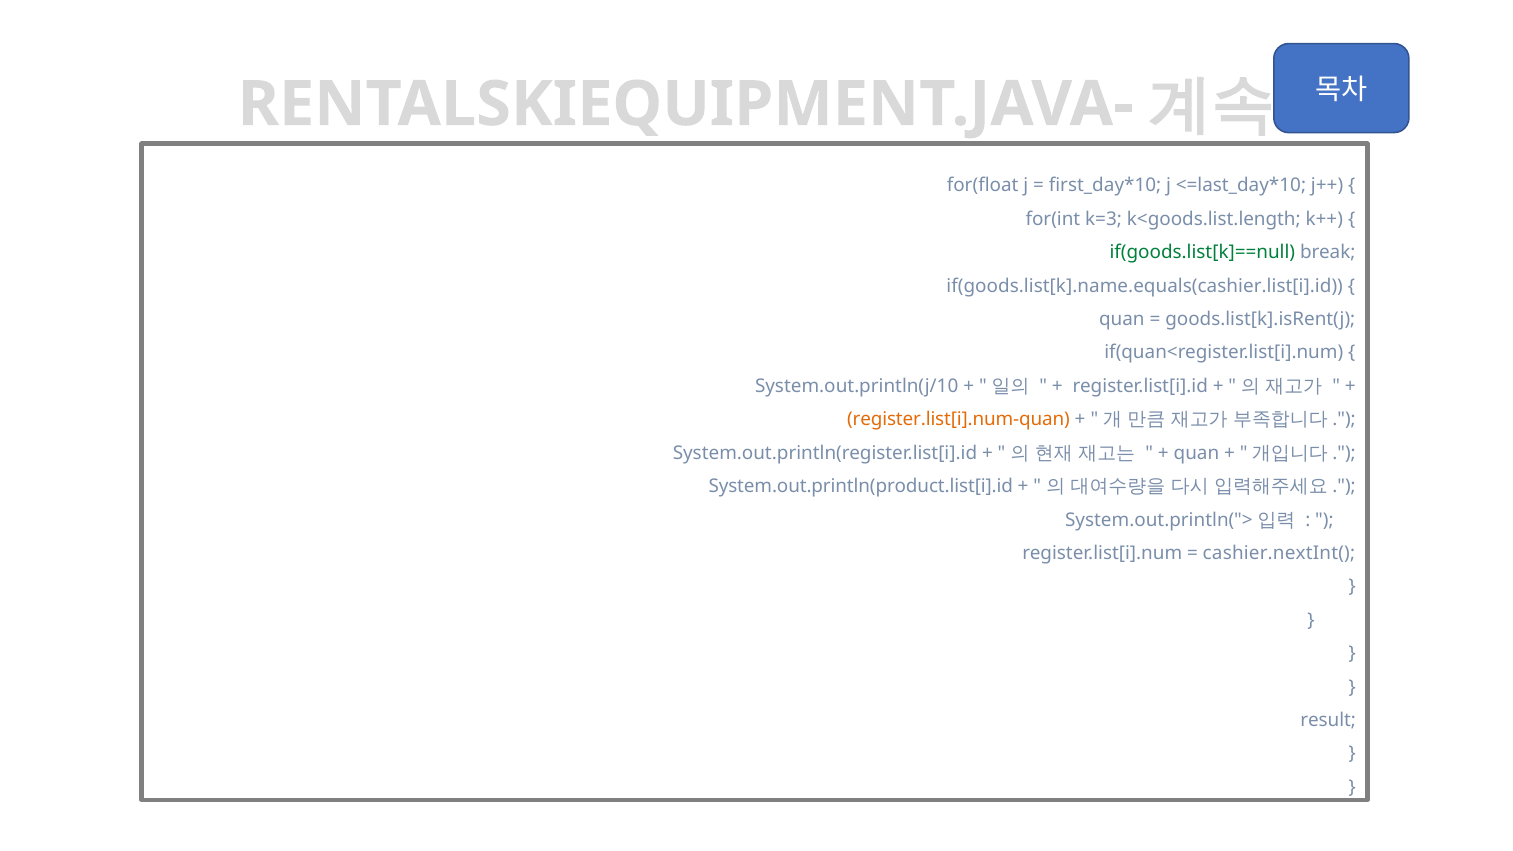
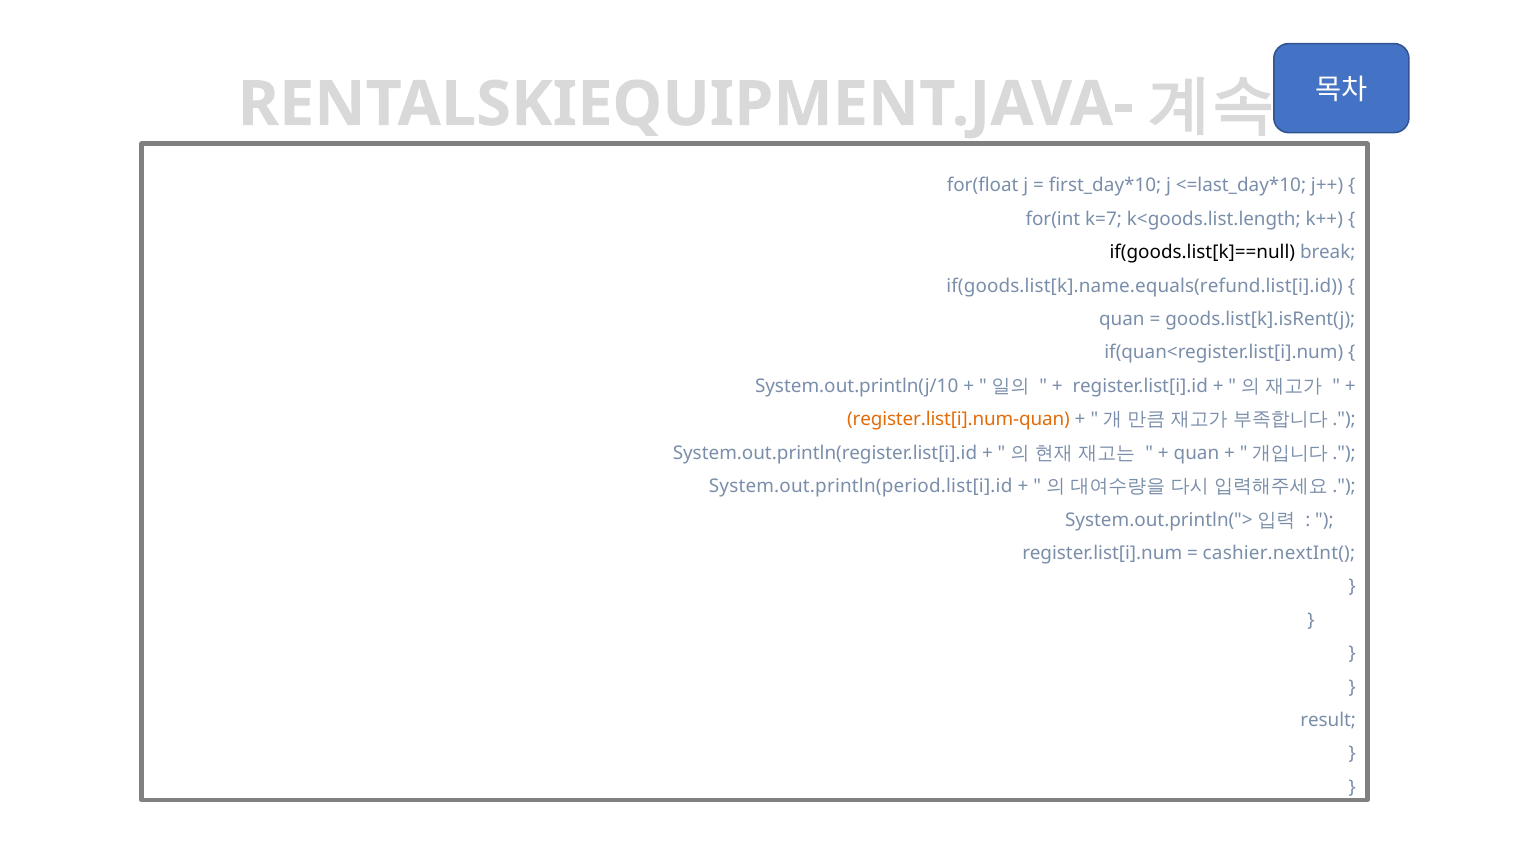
k=3: k=3 -> k=7
if(goods.list[k]==null colour: green -> black
if(goods.list[k].name.equals(cashier.list[i].id: if(goods.list[k].name.equals(cashier.list[i].id -> if(goods.list[k].name.equals(refund.list[i].id
System.out.println(product.list[i].id: System.out.println(product.list[i].id -> System.out.println(period.list[i].id
